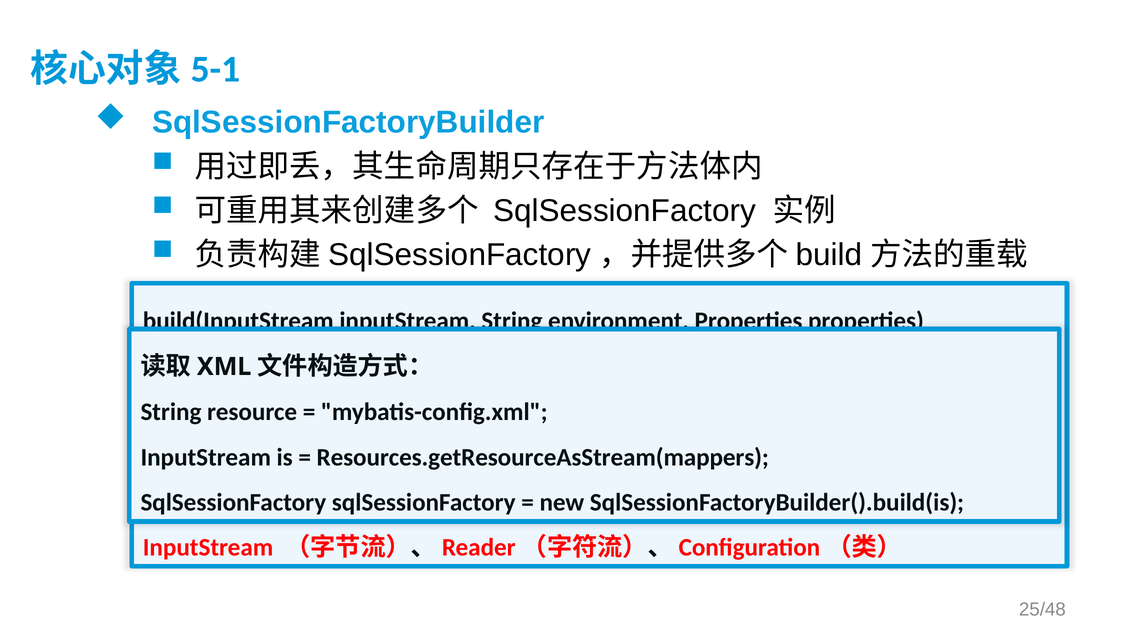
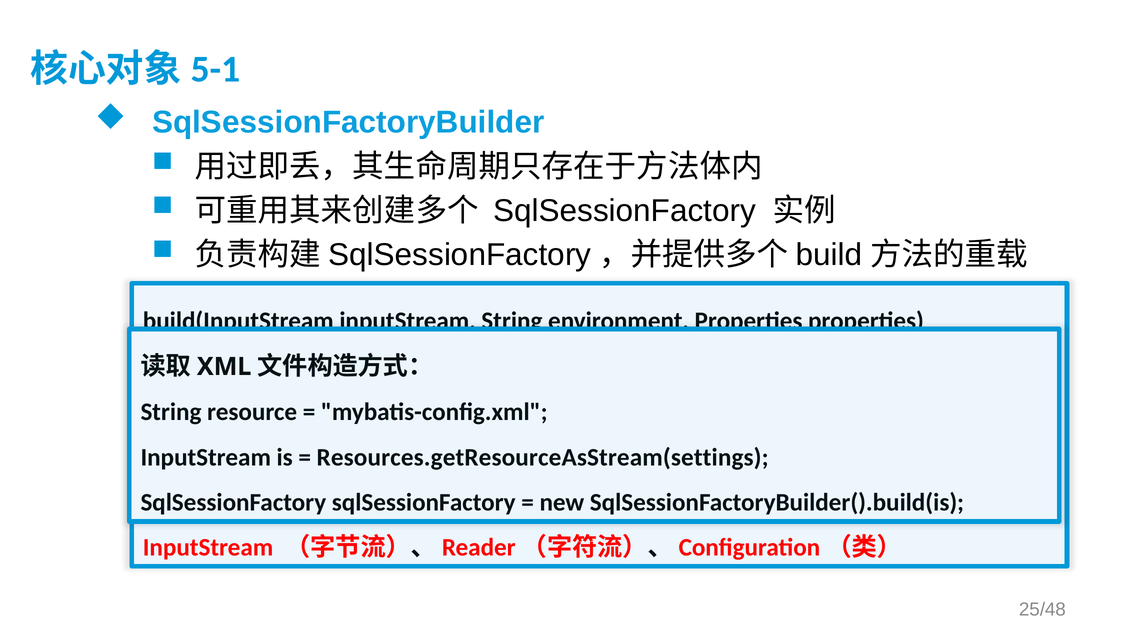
Resources.getResourceAsStream(mappers: Resources.getResourceAsStream(mappers -> Resources.getResourceAsStream(settings
